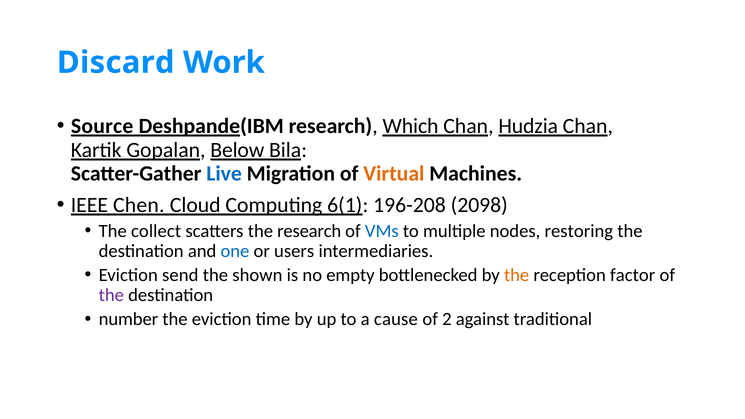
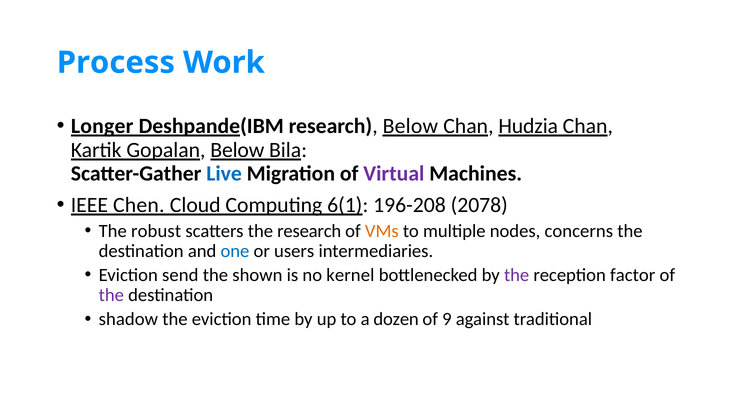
Discard: Discard -> Process
Source: Source -> Longer
research Which: Which -> Below
Virtual colour: orange -> purple
2098: 2098 -> 2078
collect: collect -> robust
VMs colour: blue -> orange
restoring: restoring -> concerns
empty: empty -> kernel
the at (517, 275) colour: orange -> purple
number: number -> shadow
cause: cause -> dozen
2: 2 -> 9
